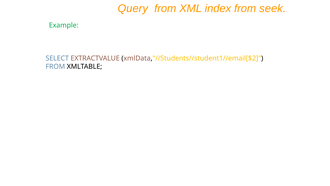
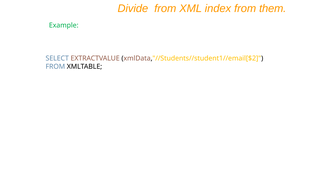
Query: Query -> Divide
seek: seek -> them
